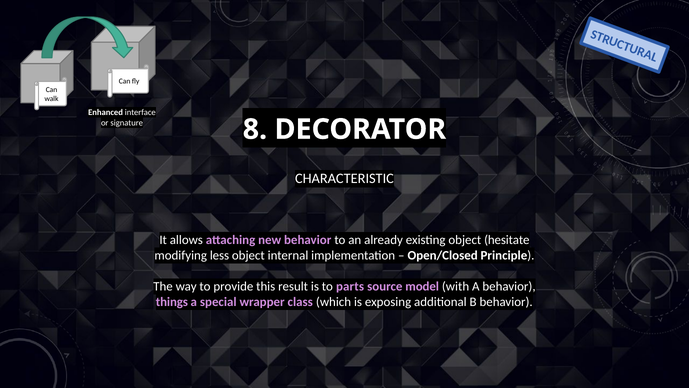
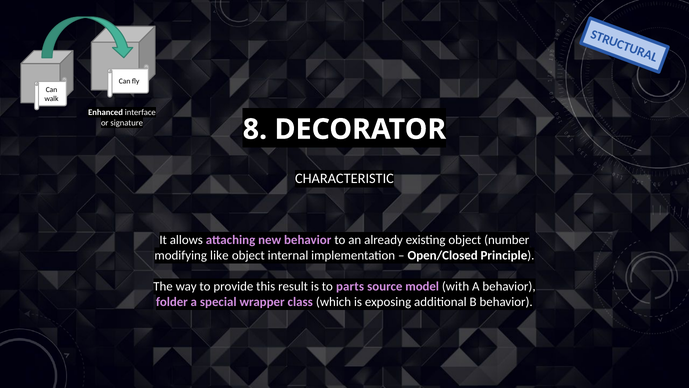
hesitate: hesitate -> number
less: less -> like
things: things -> folder
